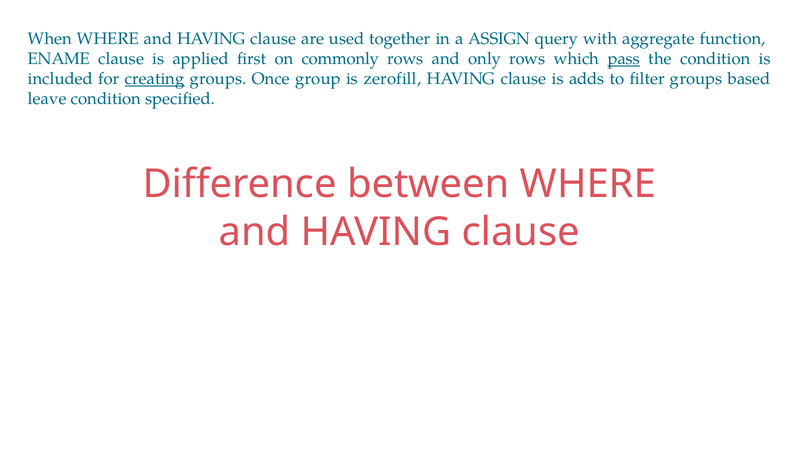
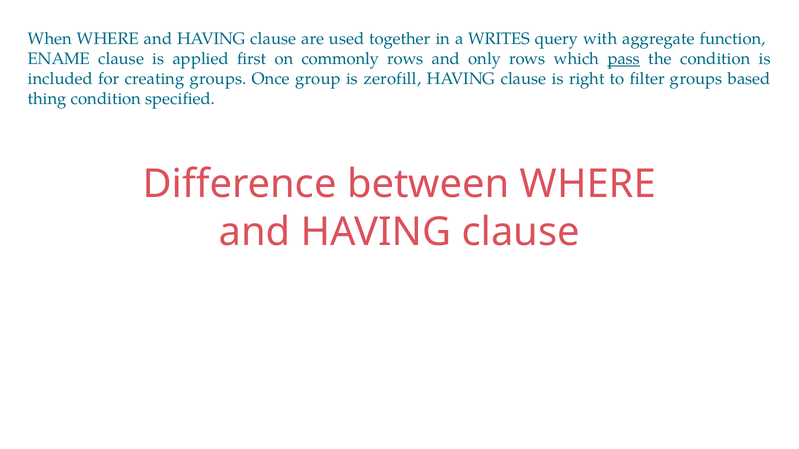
ASSIGN: ASSIGN -> WRITES
creating underline: present -> none
adds: adds -> right
leave: leave -> thing
